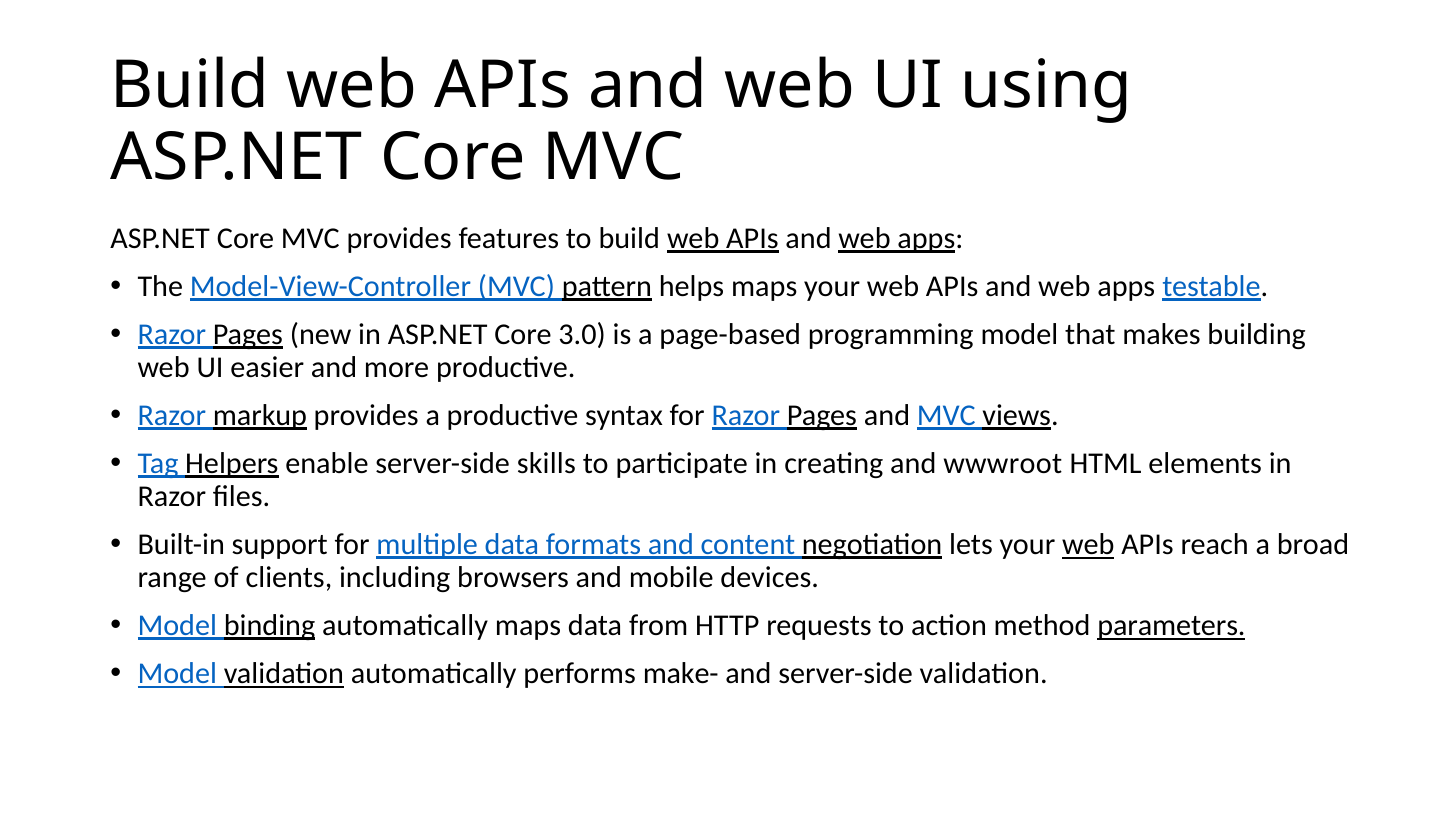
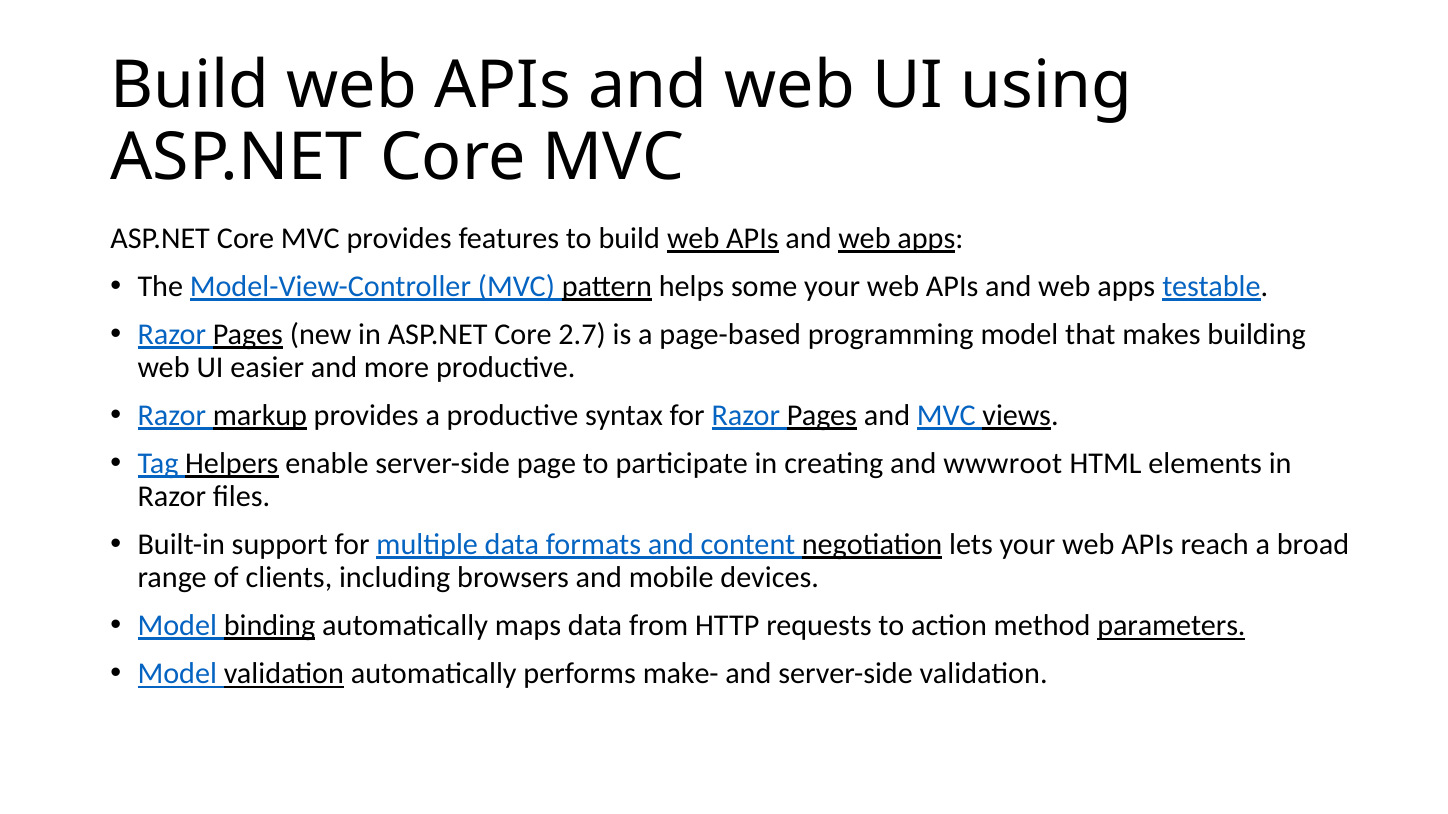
helps maps: maps -> some
3.0: 3.0 -> 2.7
skills: skills -> page
web at (1088, 545) underline: present -> none
